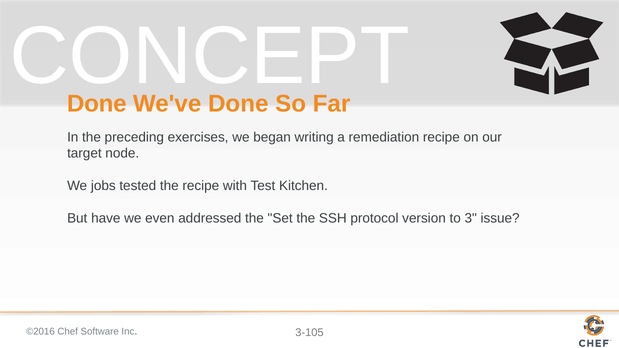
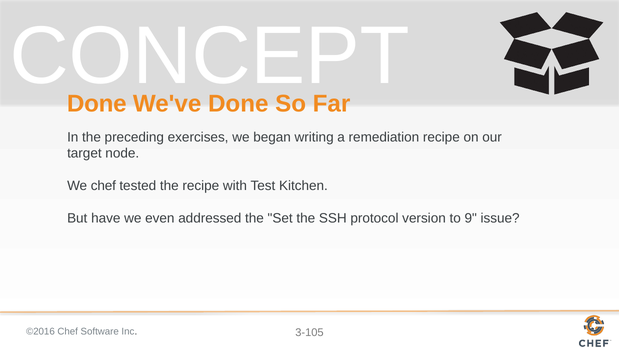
We jobs: jobs -> chef
3: 3 -> 9
